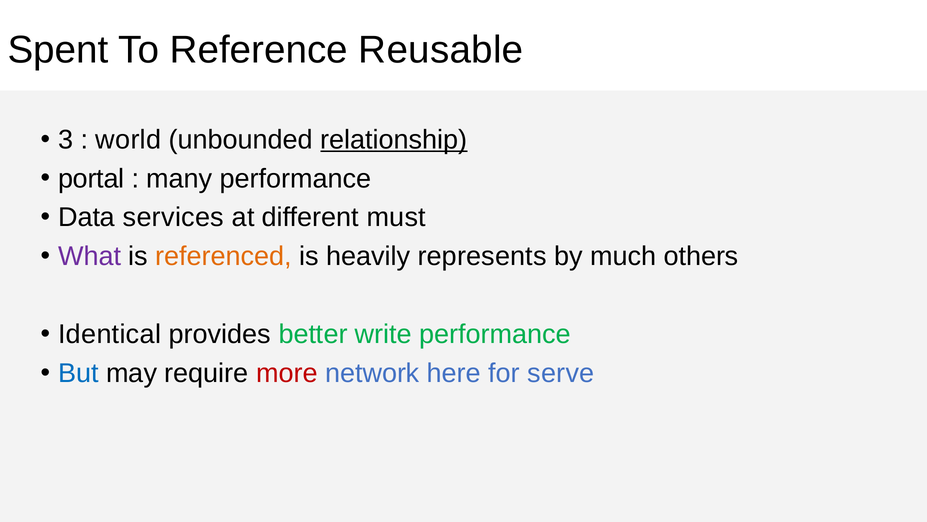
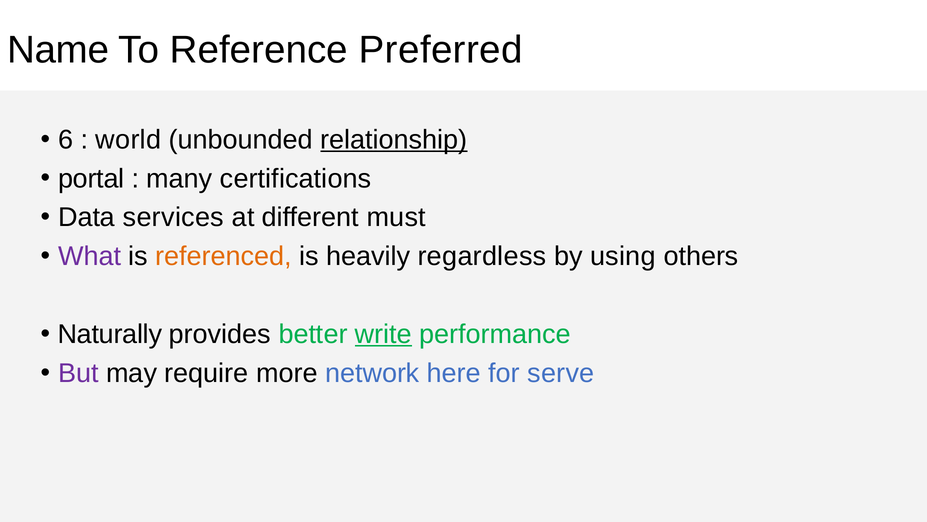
Spent: Spent -> Name
Reusable: Reusable -> Preferred
3: 3 -> 6
many performance: performance -> certifications
represents: represents -> regardless
much: much -> using
Identical: Identical -> Naturally
write underline: none -> present
But colour: blue -> purple
more colour: red -> black
